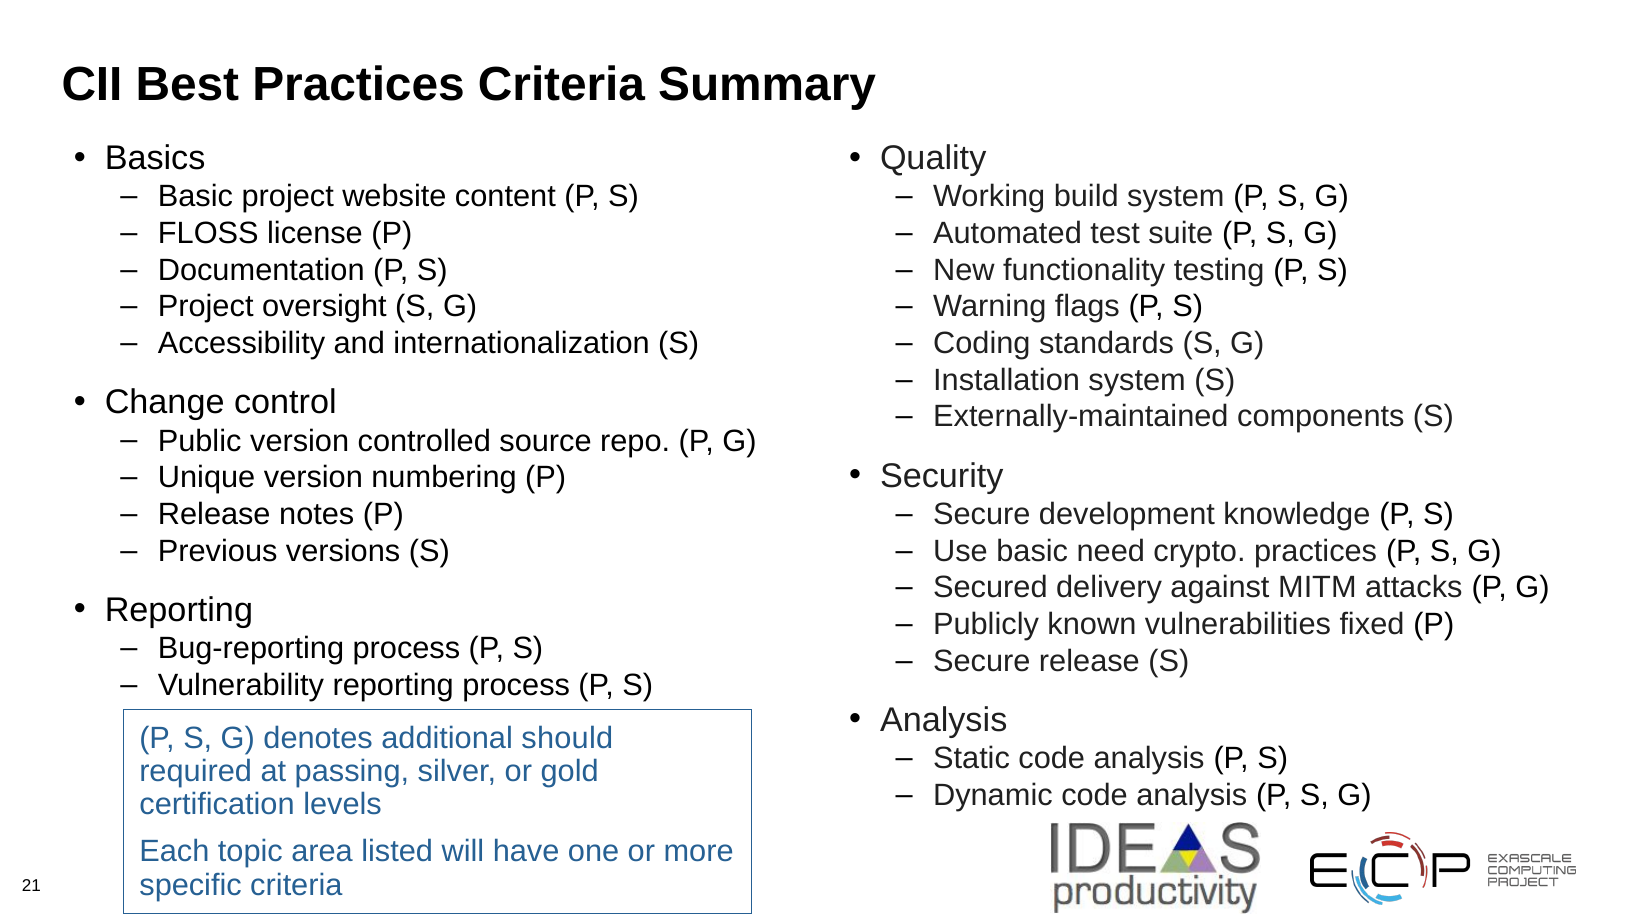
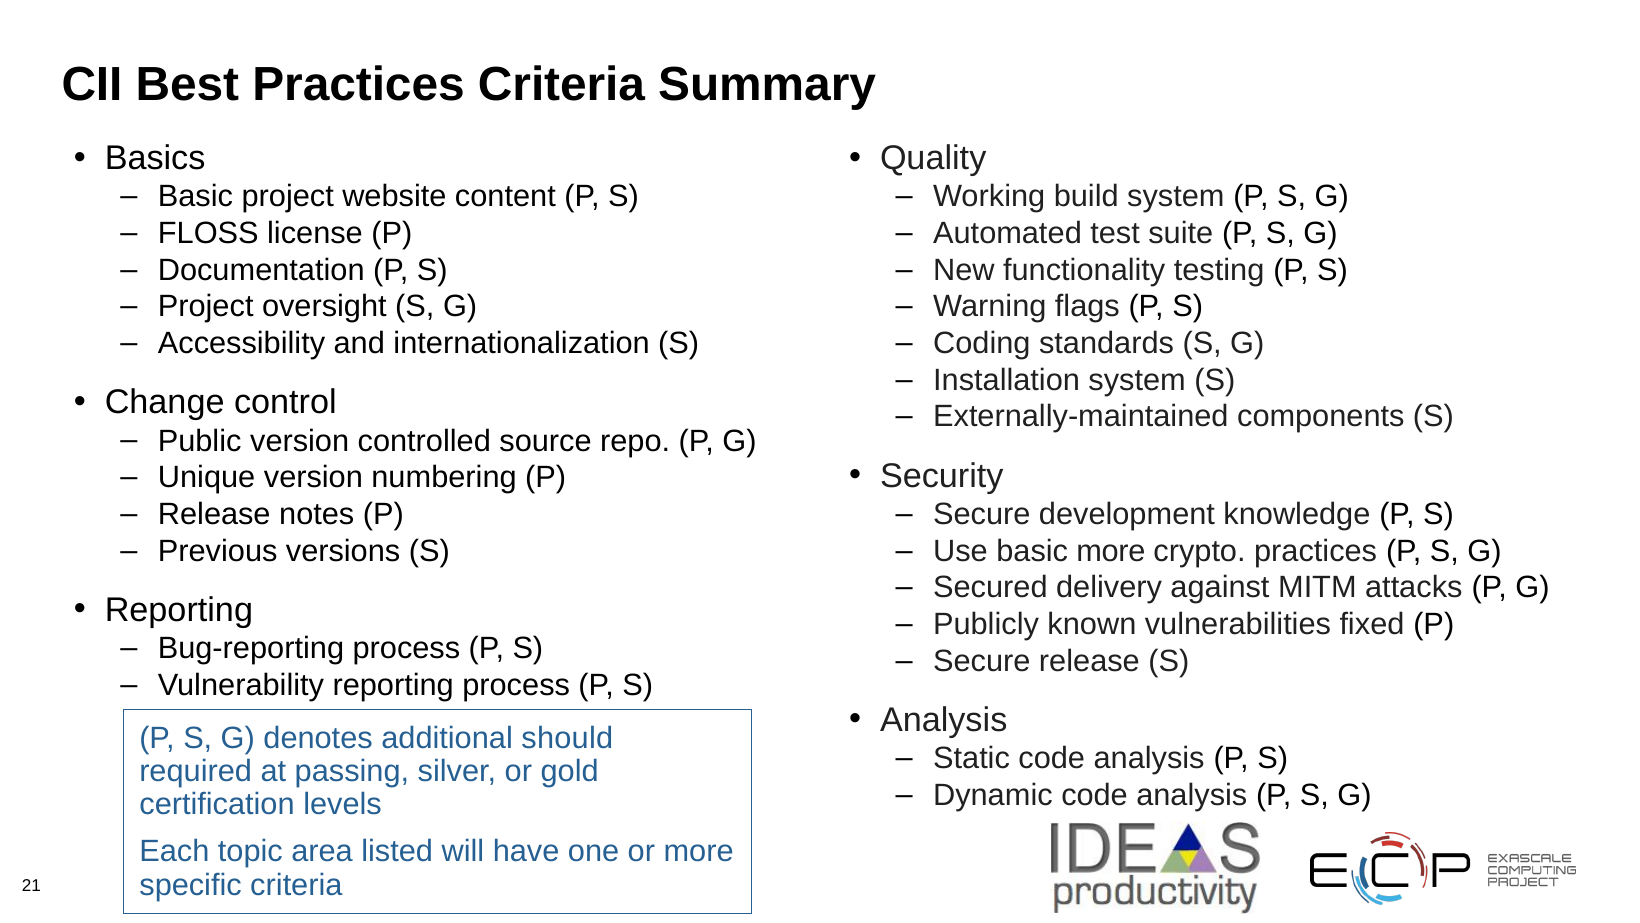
basic need: need -> more
